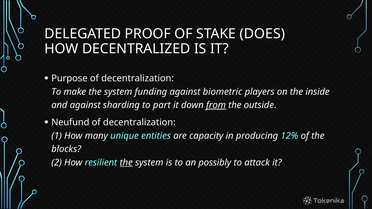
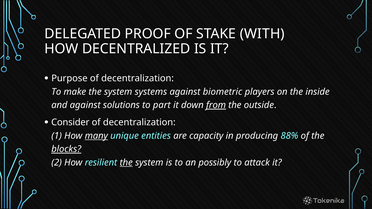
DOES: DOES -> WITH
funding: funding -> systems
sharding: sharding -> solutions
Neufund: Neufund -> Consider
many underline: none -> present
12%: 12% -> 88%
blocks underline: none -> present
